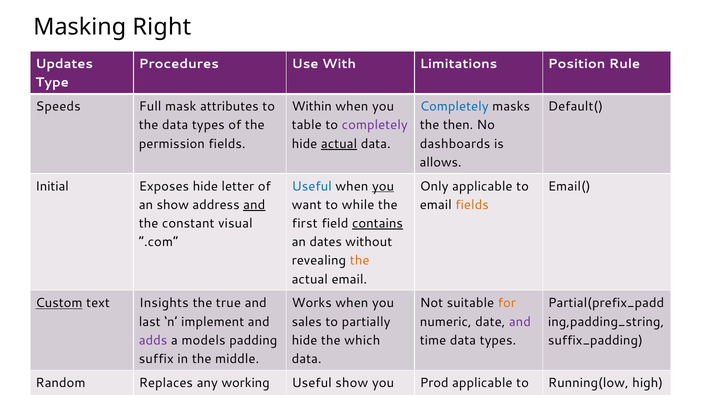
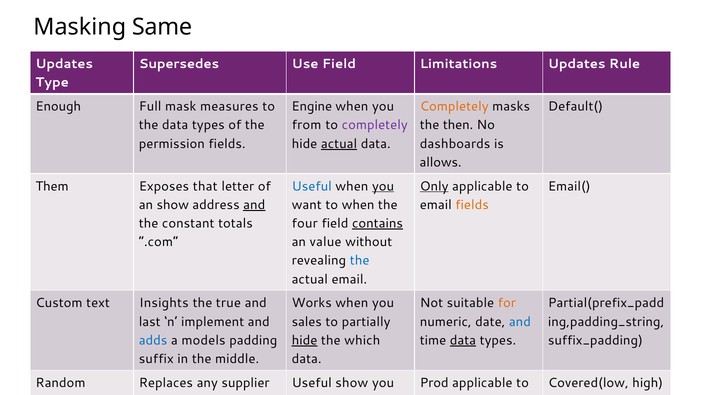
Right: Right -> Same
Procedures: Procedures -> Supersedes
Use With: With -> Field
Limitations Position: Position -> Updates
Speeds: Speeds -> Enough
attributes: attributes -> measures
Within at (312, 106): Within -> Engine
Completely at (454, 106) colour: blue -> orange
table: table -> from
Initial: Initial -> Them
Exposes hide: hide -> that
Only underline: none -> present
to while: while -> when
visual: visual -> totals
first: first -> four
an dates: dates -> value
the at (360, 260) colour: orange -> blue
Custom underline: present -> none
and at (520, 321) colour: purple -> blue
adds colour: purple -> blue
hide at (304, 340) underline: none -> present
data at (463, 340) underline: none -> present
working: working -> supplier
Running(low: Running(low -> Covered(low
